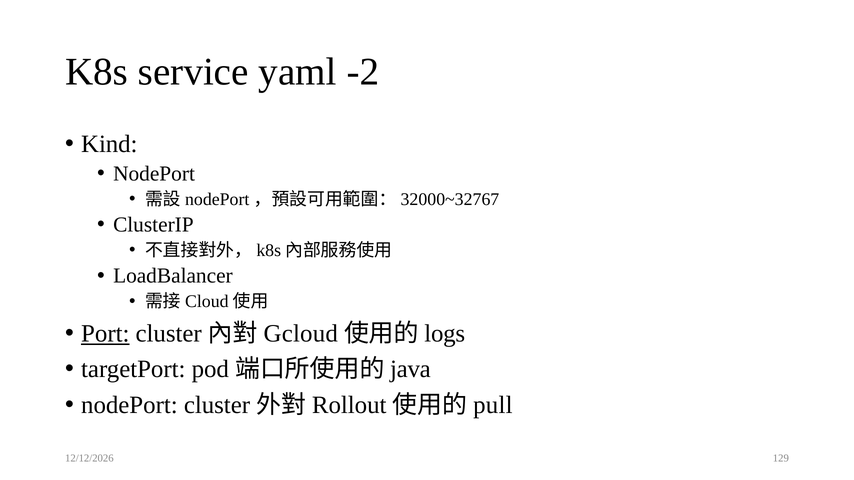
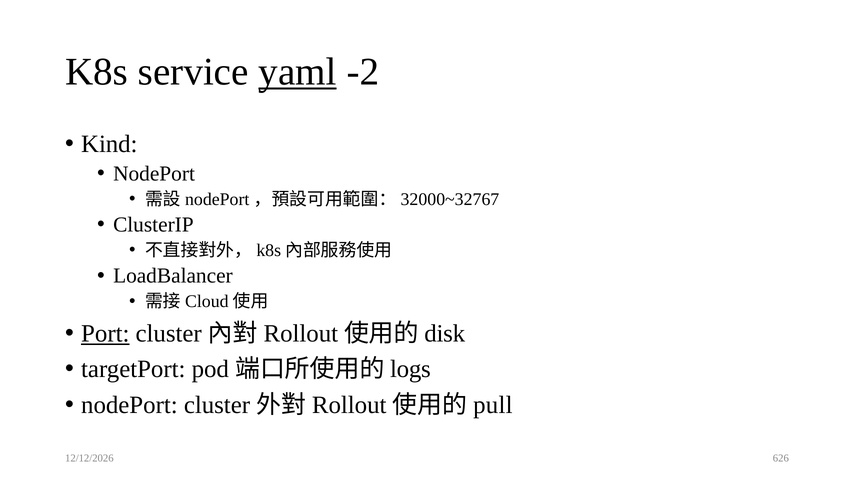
yaml underline: none -> present
Gcloud at (301, 334): Gcloud -> Rollout
logs: logs -> disk
java: java -> logs
129: 129 -> 626
